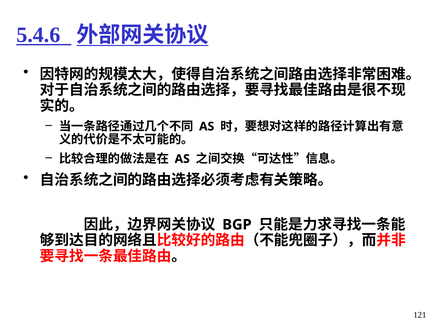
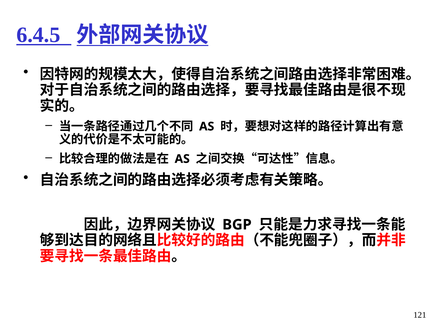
5.4.6: 5.4.6 -> 6.4.5
